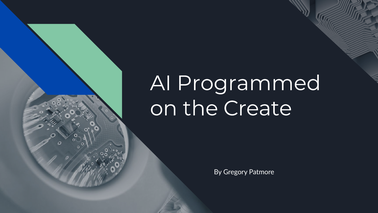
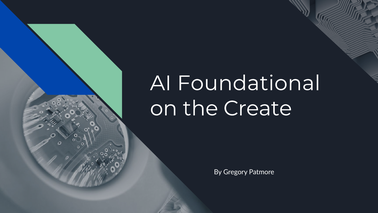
Programmed: Programmed -> Foundational
